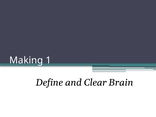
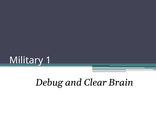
Making: Making -> Military
Define: Define -> Debug
